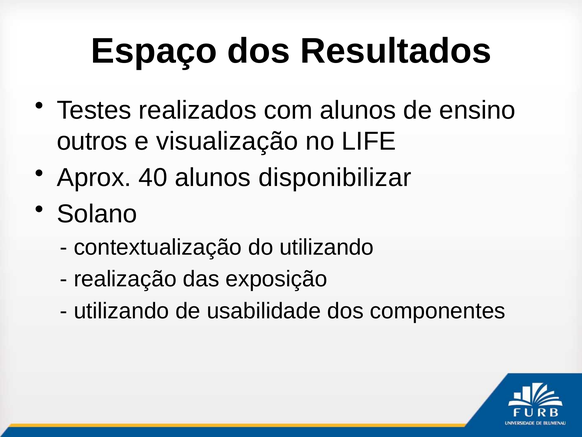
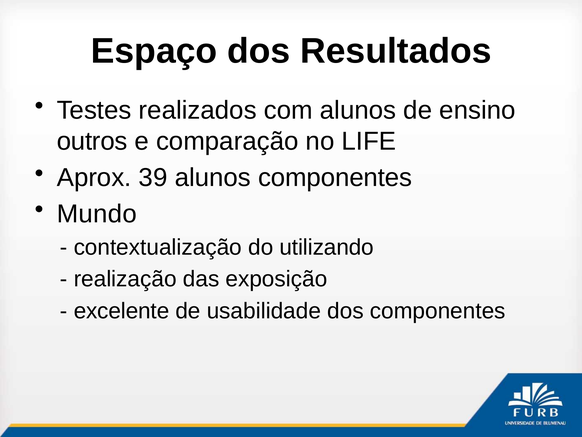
visualização: visualização -> comparação
40: 40 -> 39
alunos disponibilizar: disponibilizar -> componentes
Solano: Solano -> Mundo
utilizando at (121, 310): utilizando -> excelente
